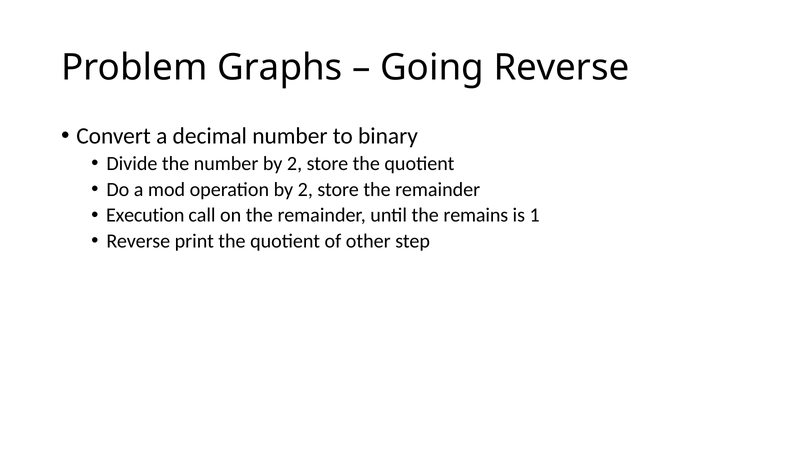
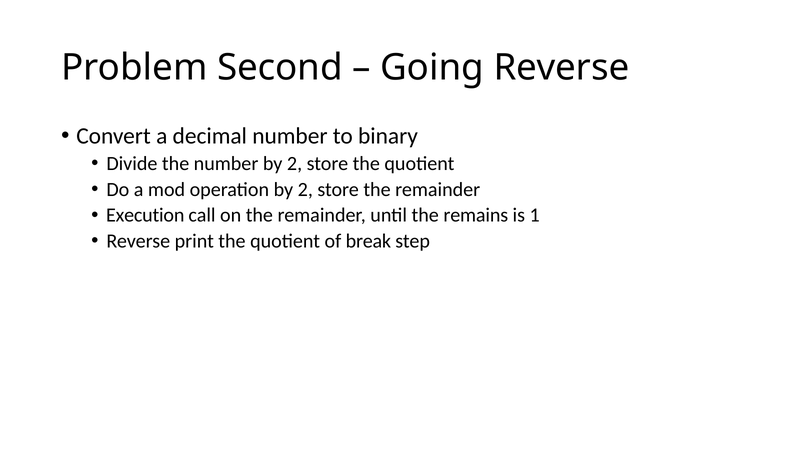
Graphs: Graphs -> Second
other: other -> break
